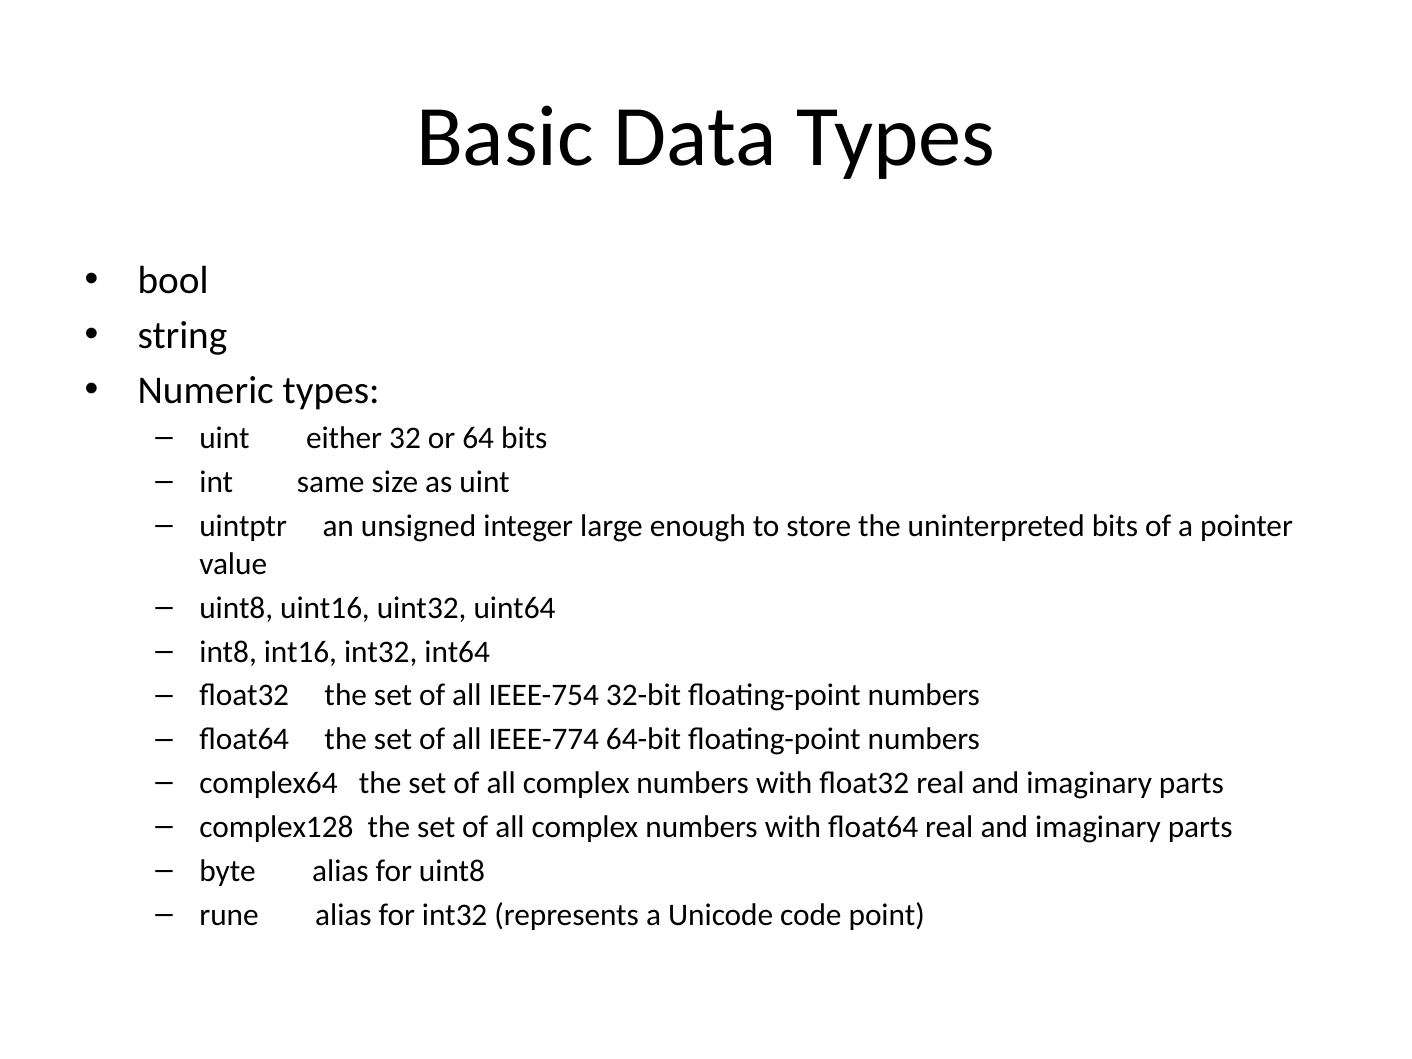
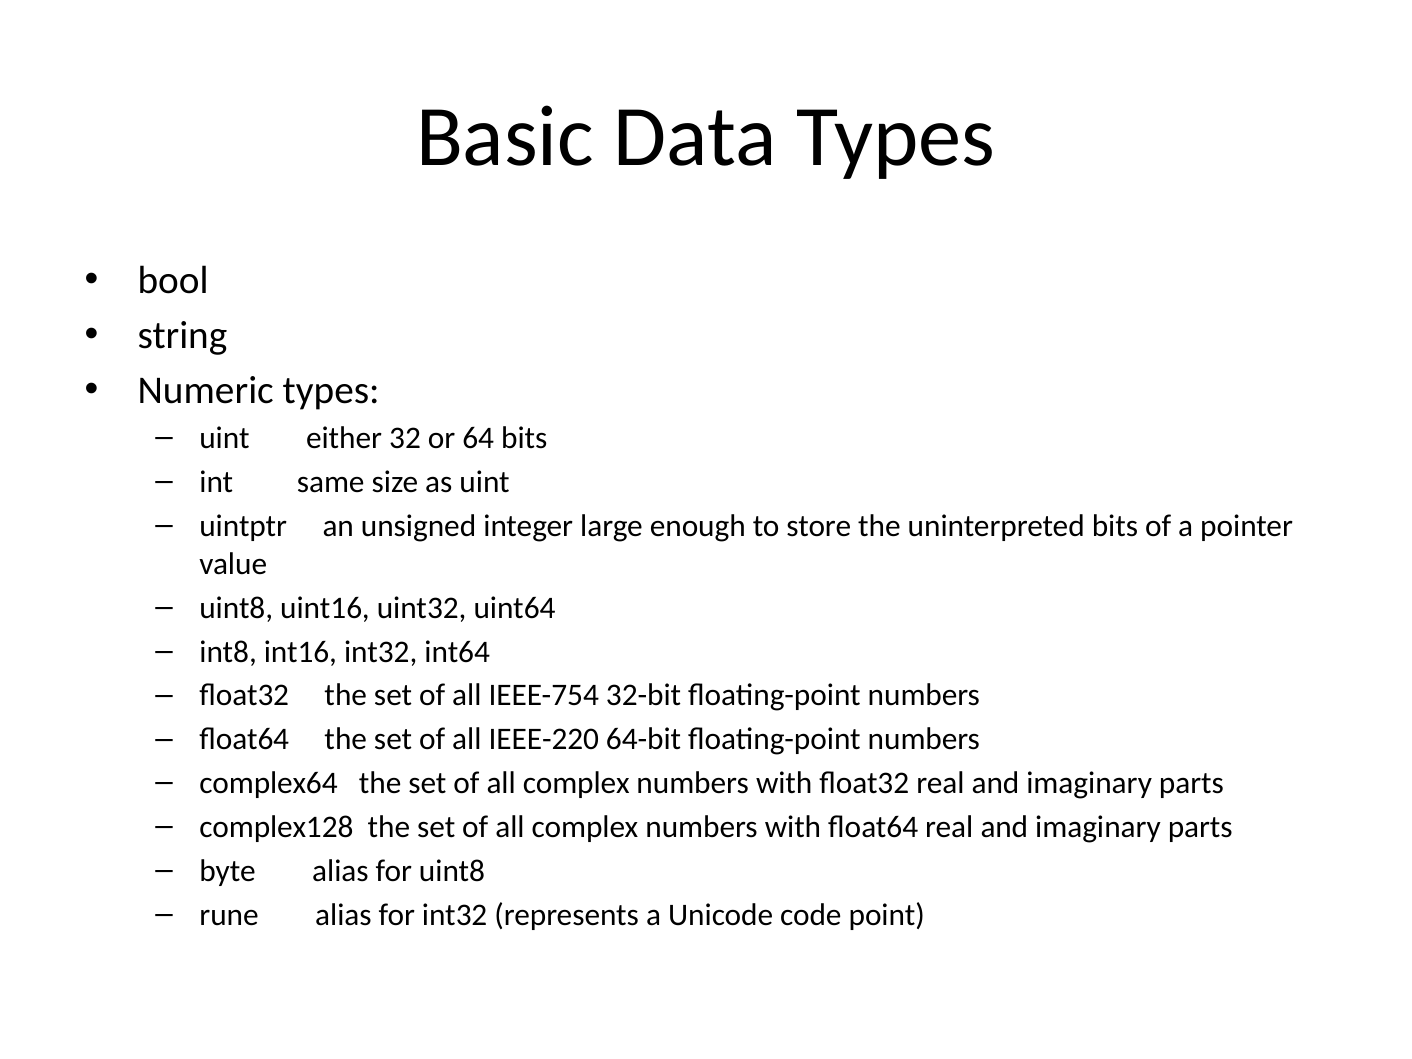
IEEE-774: IEEE-774 -> IEEE-220
